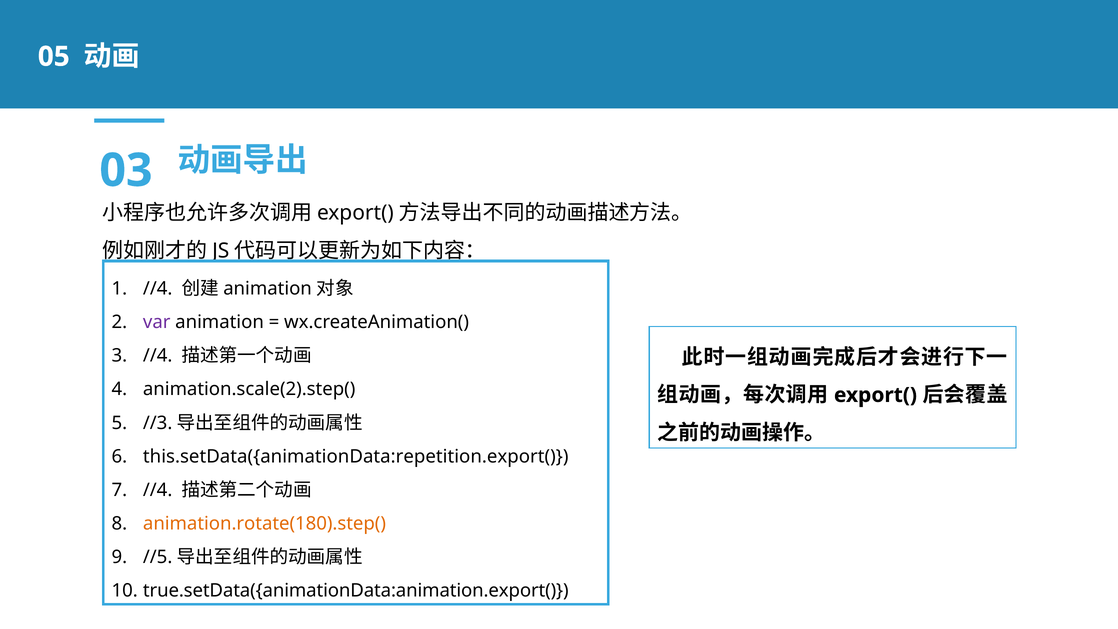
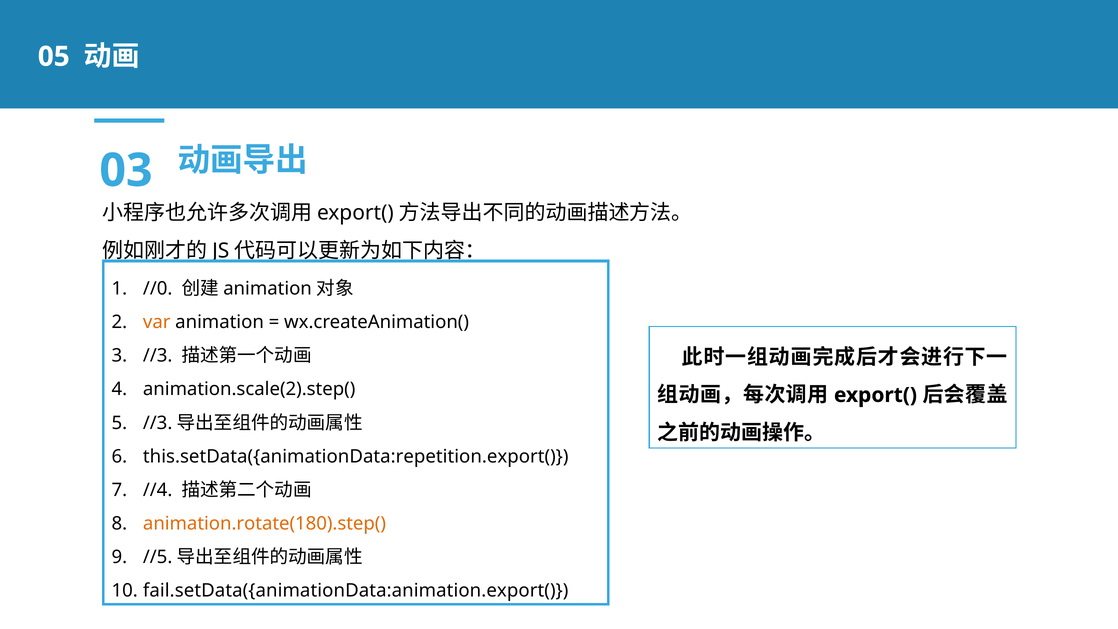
//4 at (158, 289): //4 -> //0
var colour: purple -> orange
//4 at (158, 356): //4 -> //3
true.setData({animationData:animation.export(: true.setData({animationData:animation.export( -> fail.setData({animationData:animation.export(
